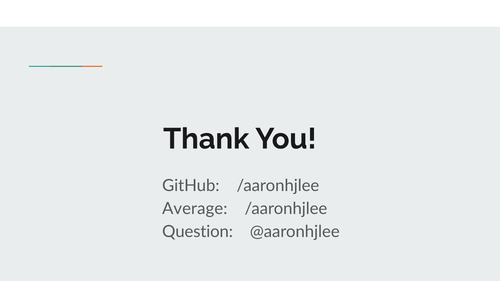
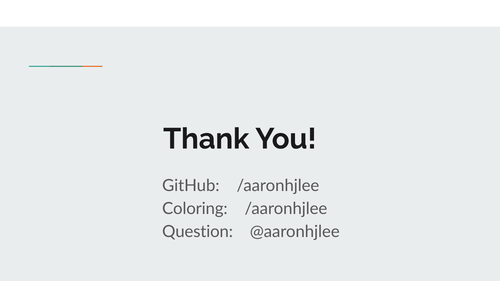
Average: Average -> Coloring
